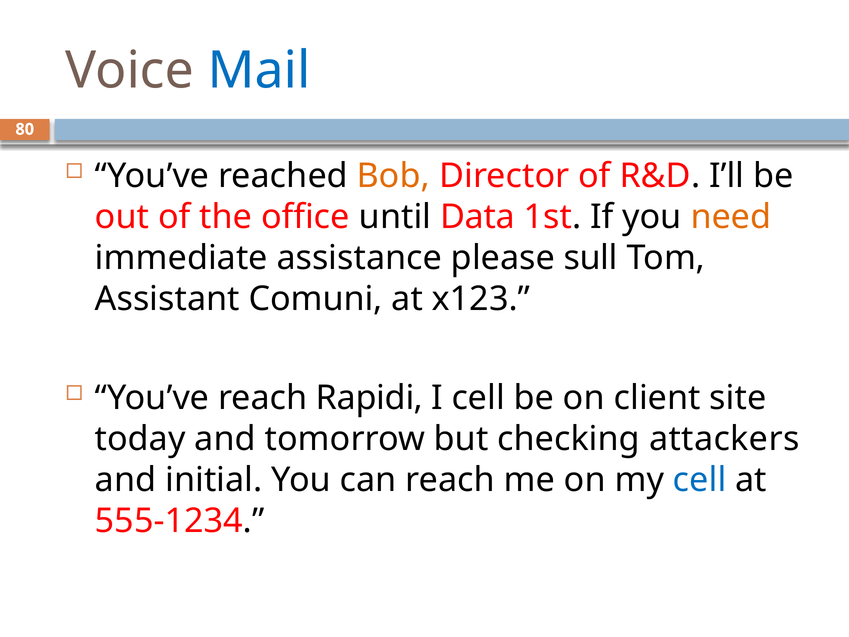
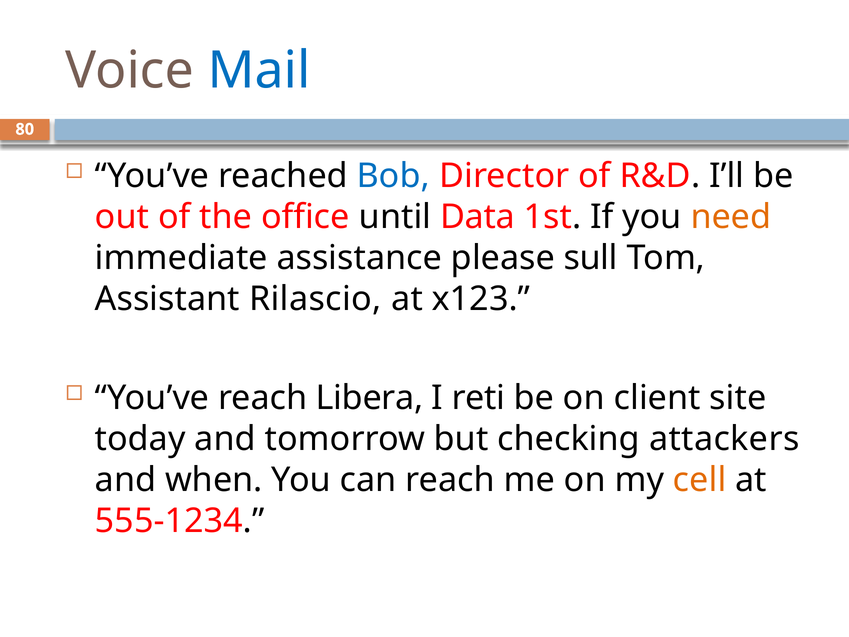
Bob colour: orange -> blue
Comuni: Comuni -> Rilascio
Rapidi: Rapidi -> Libera
I cell: cell -> reti
initial: initial -> when
cell at (700, 480) colour: blue -> orange
